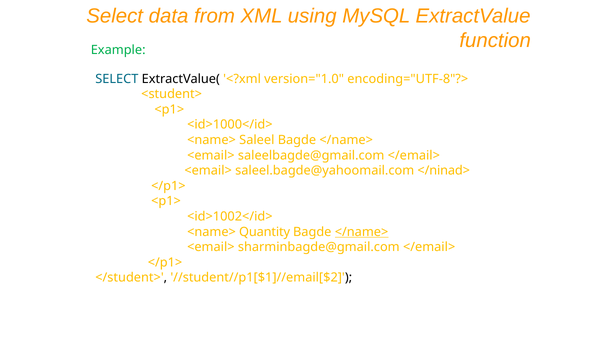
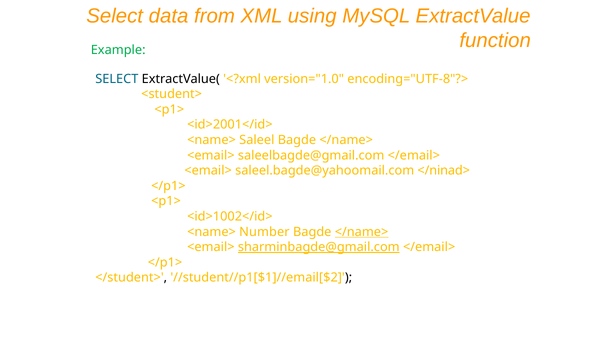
<id>1000</id>: <id>1000</id> -> <id>2001</id>
Quantity: Quantity -> Number
sharminbagde@gmail.com underline: none -> present
